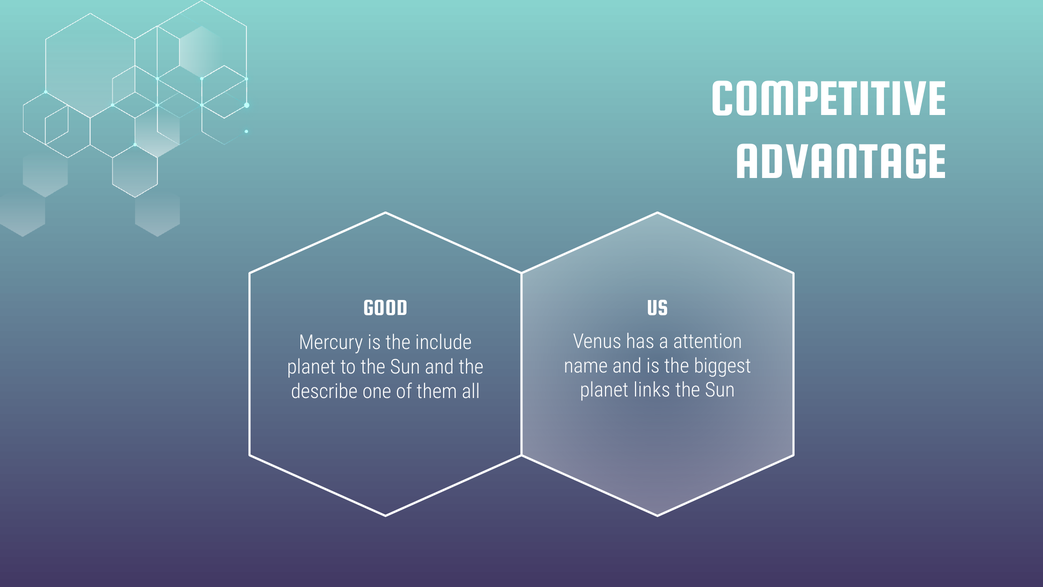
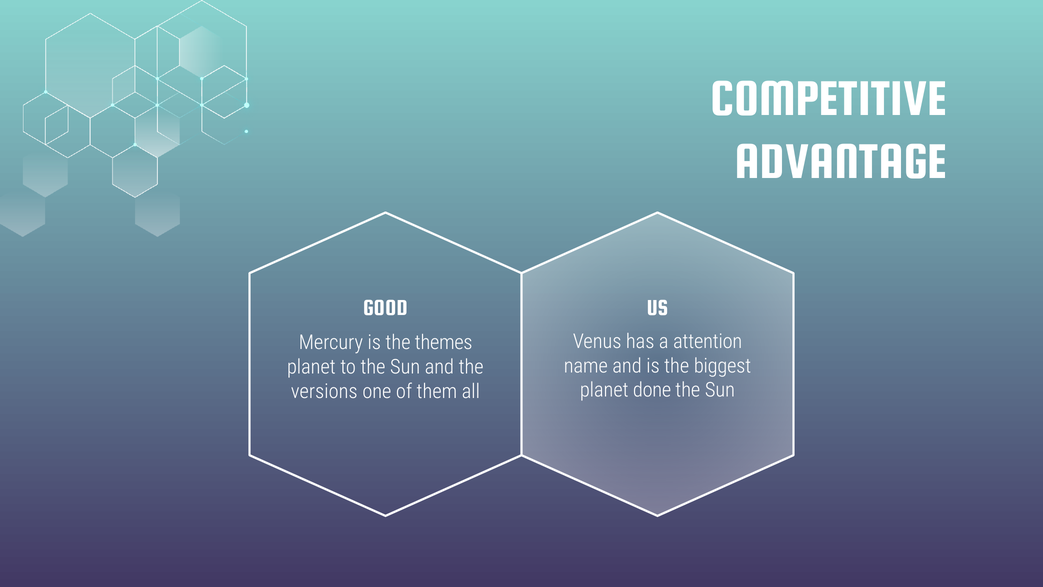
include: include -> themes
links: links -> done
describe: describe -> versions
